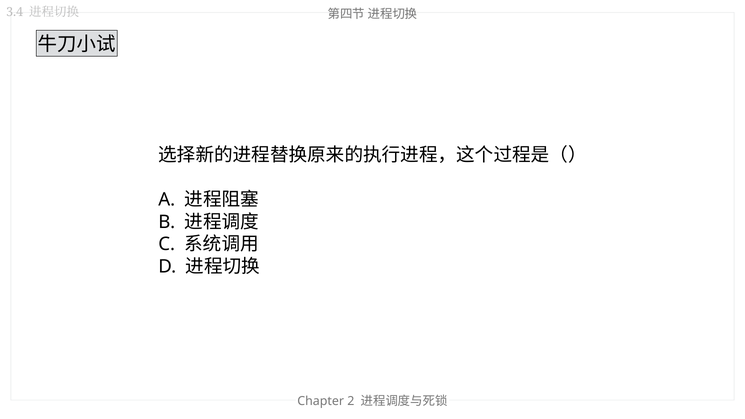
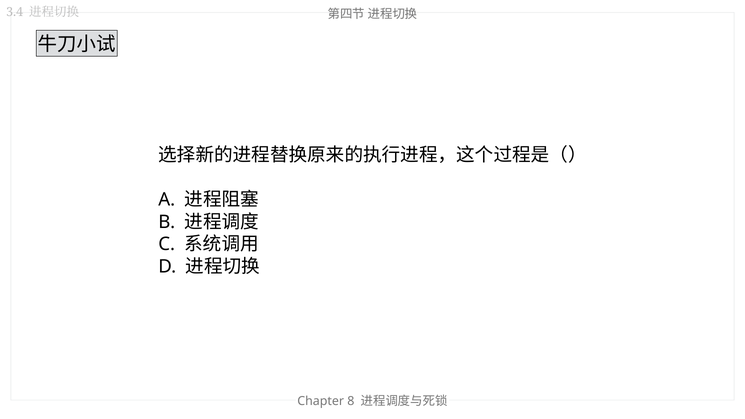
2: 2 -> 8
